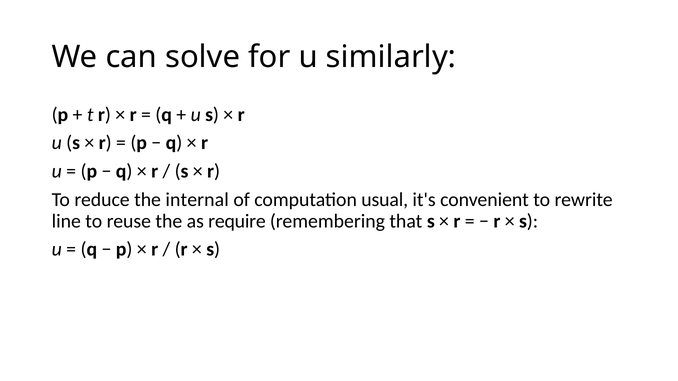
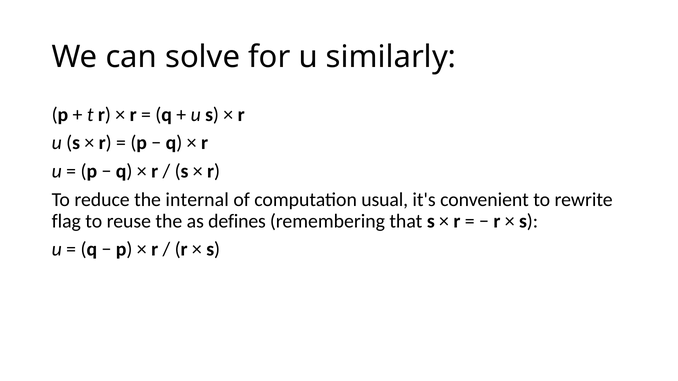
line: line -> flag
require: require -> defines
